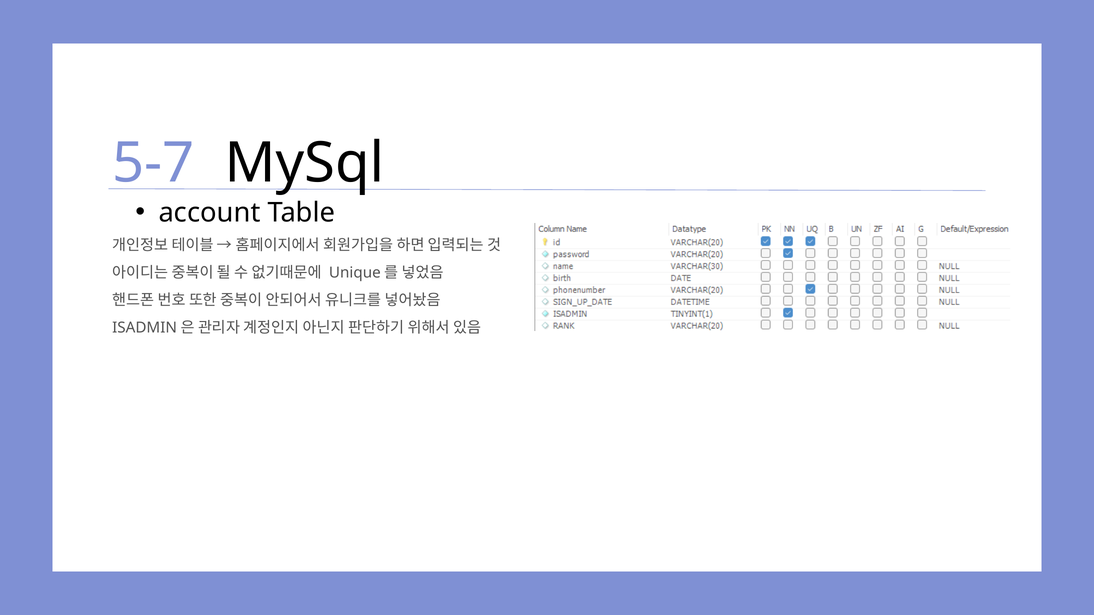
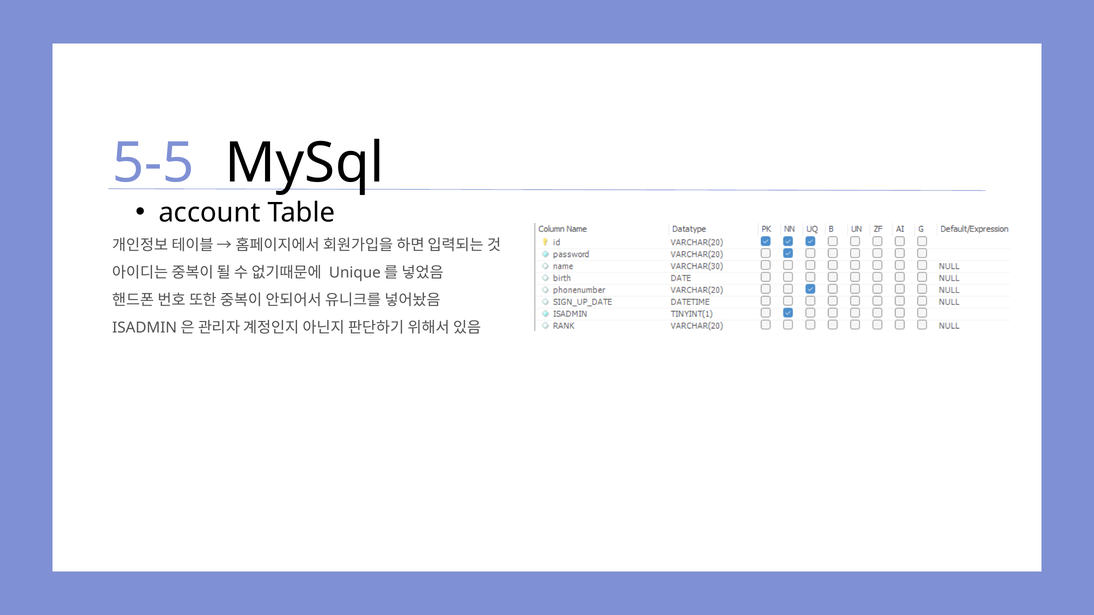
5-7: 5-7 -> 5-5
